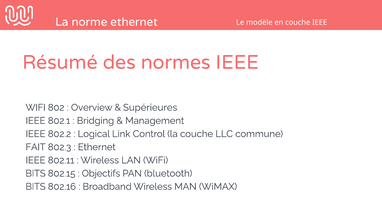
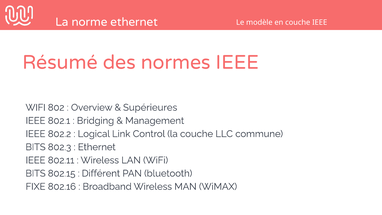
FAIT at (36, 147): FAIT -> BITS
Objectifs: Objectifs -> Différent
BITS at (36, 186): BITS -> FIXE
